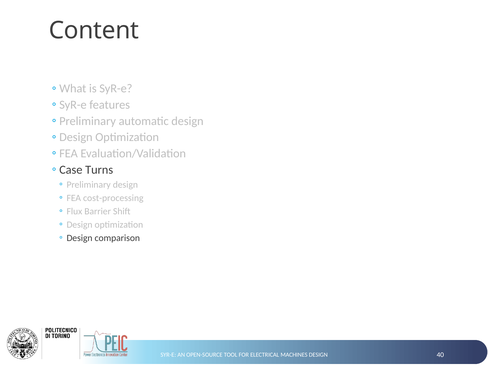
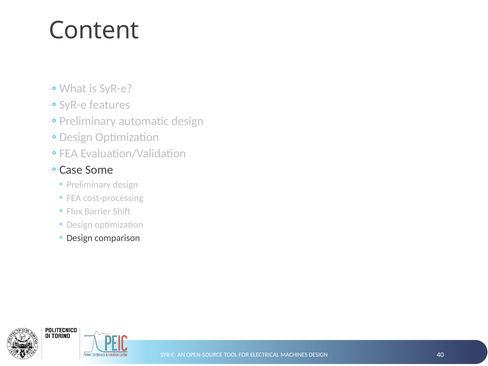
Turns: Turns -> Some
